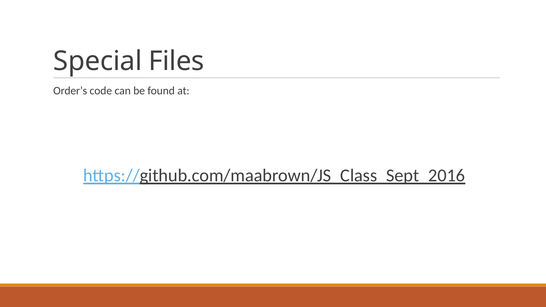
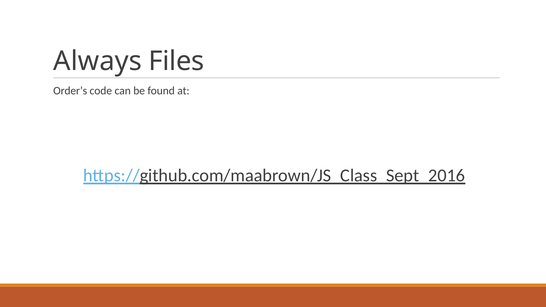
Special: Special -> Always
